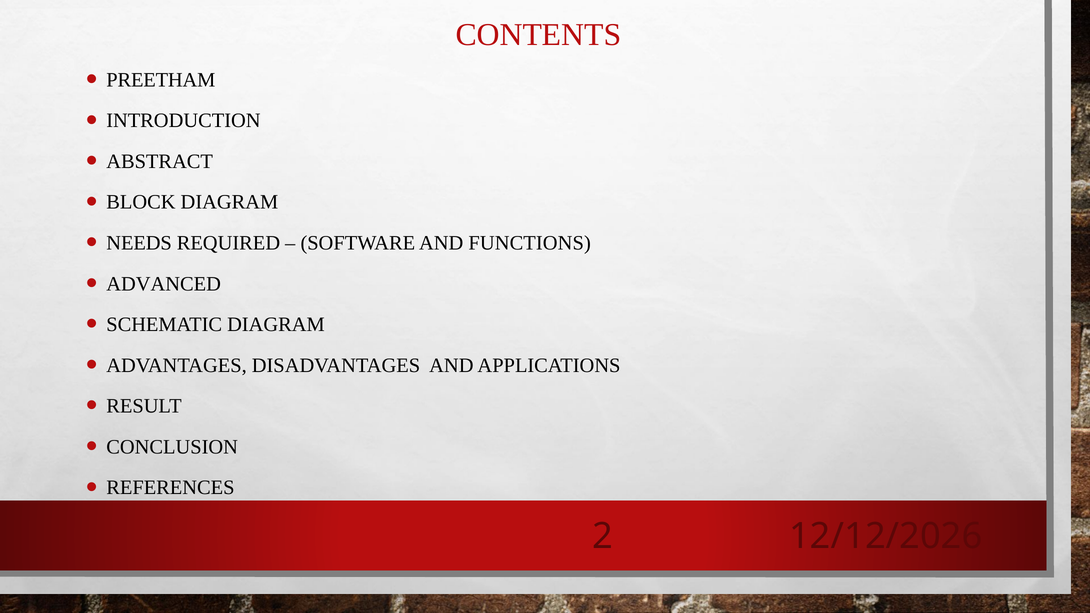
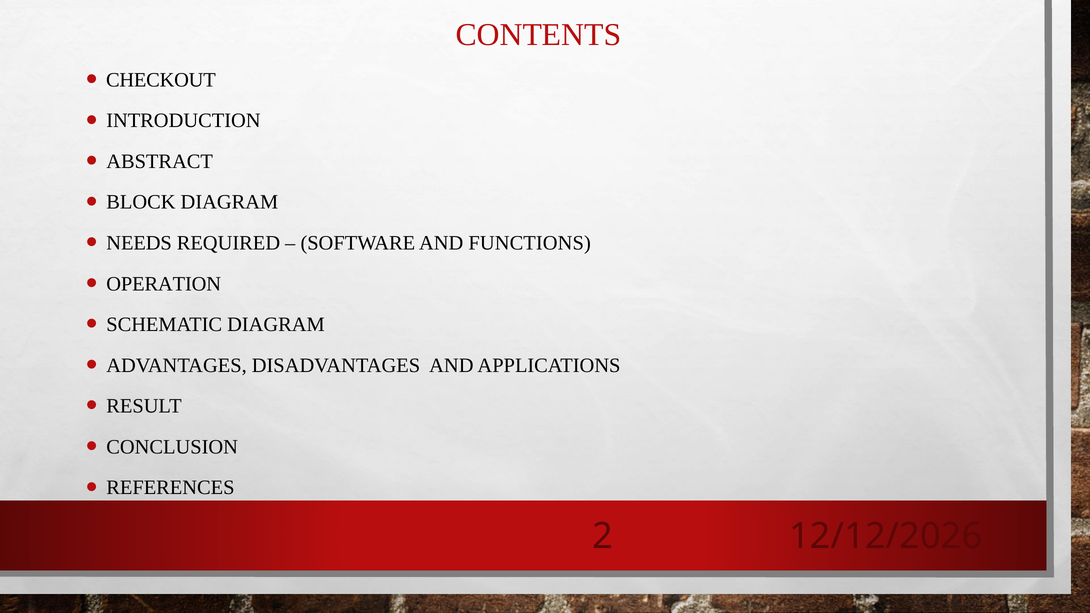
PREETHAM: PREETHAM -> CHECKOUT
ADVANCED: ADVANCED -> OPERATION
